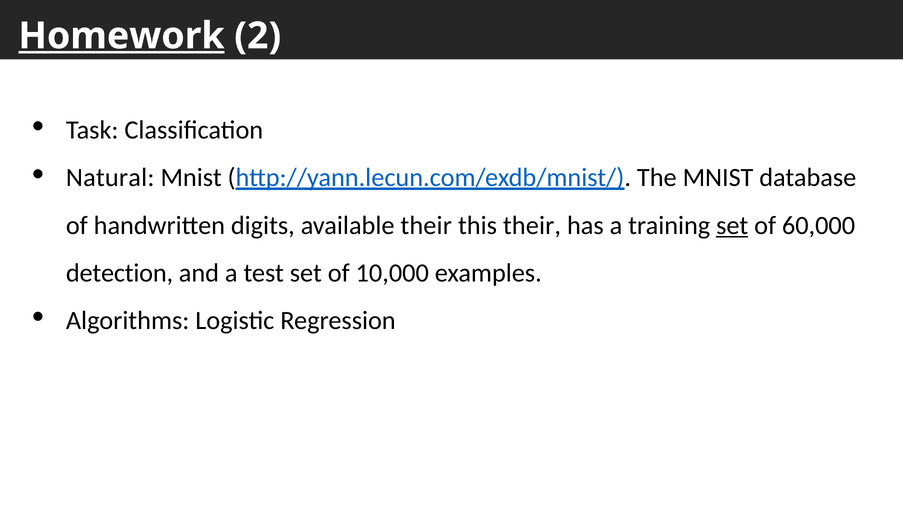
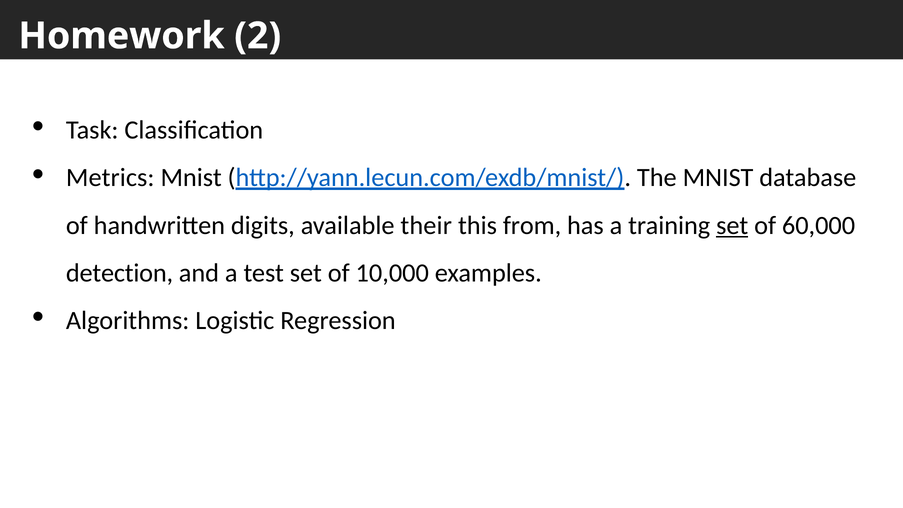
Homework underline: present -> none
Natural: Natural -> Metrics
this their: their -> from
